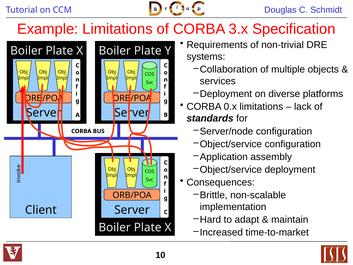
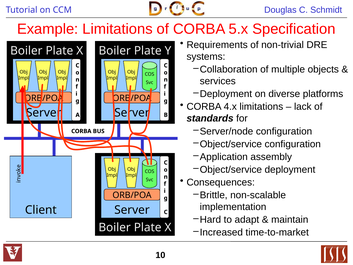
3.x: 3.x -> 5.x
0.x: 0.x -> 4.x
